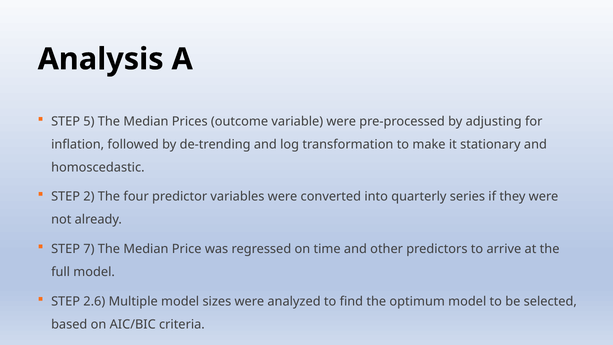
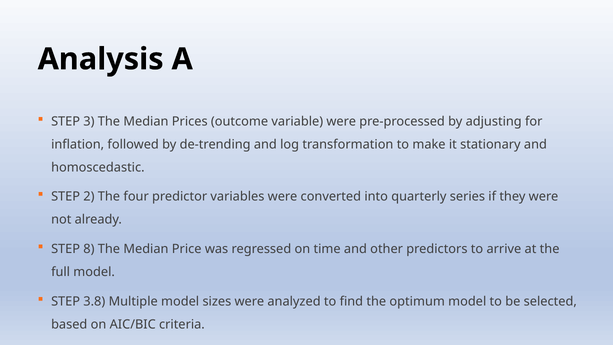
5: 5 -> 3
7: 7 -> 8
2.6: 2.6 -> 3.8
